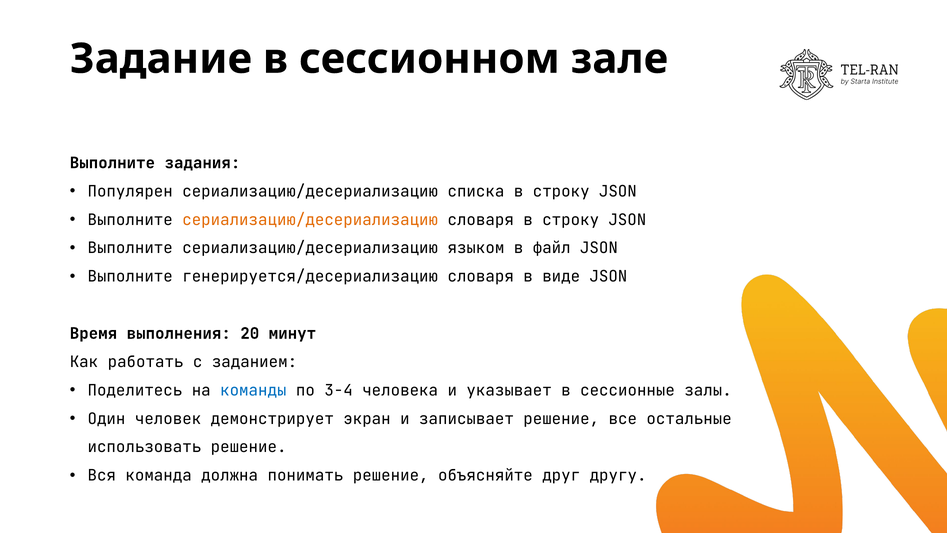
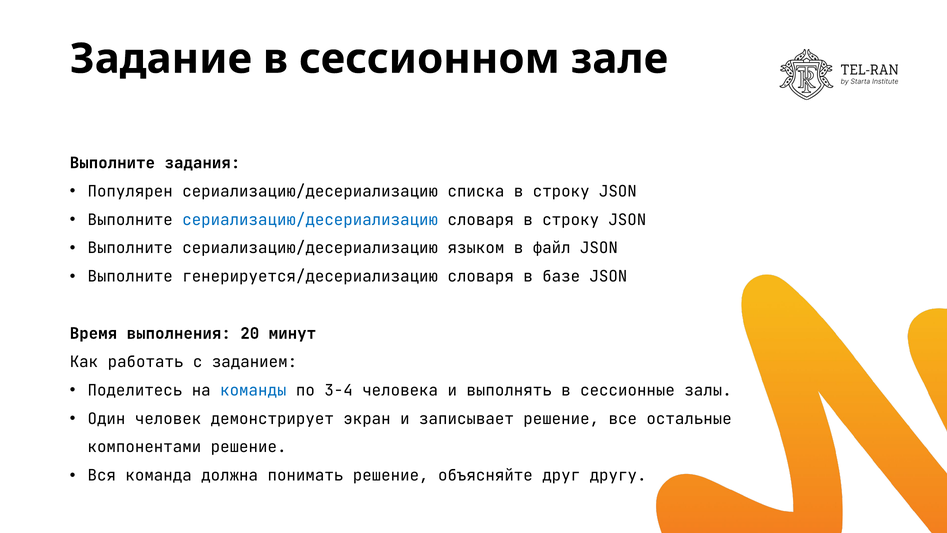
сериализацию/десериализацию at (310, 220) colour: orange -> blue
виде: виде -> базе
указывает: указывает -> выполнять
использовать: использовать -> компонентами
